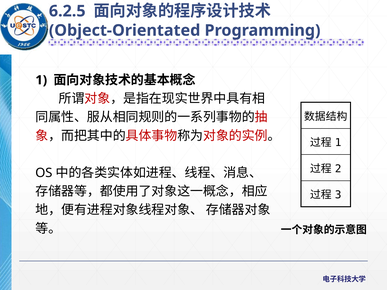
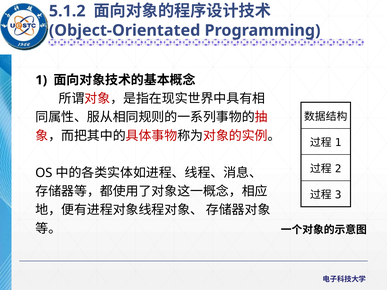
6.2.5: 6.2.5 -> 5.1.2
